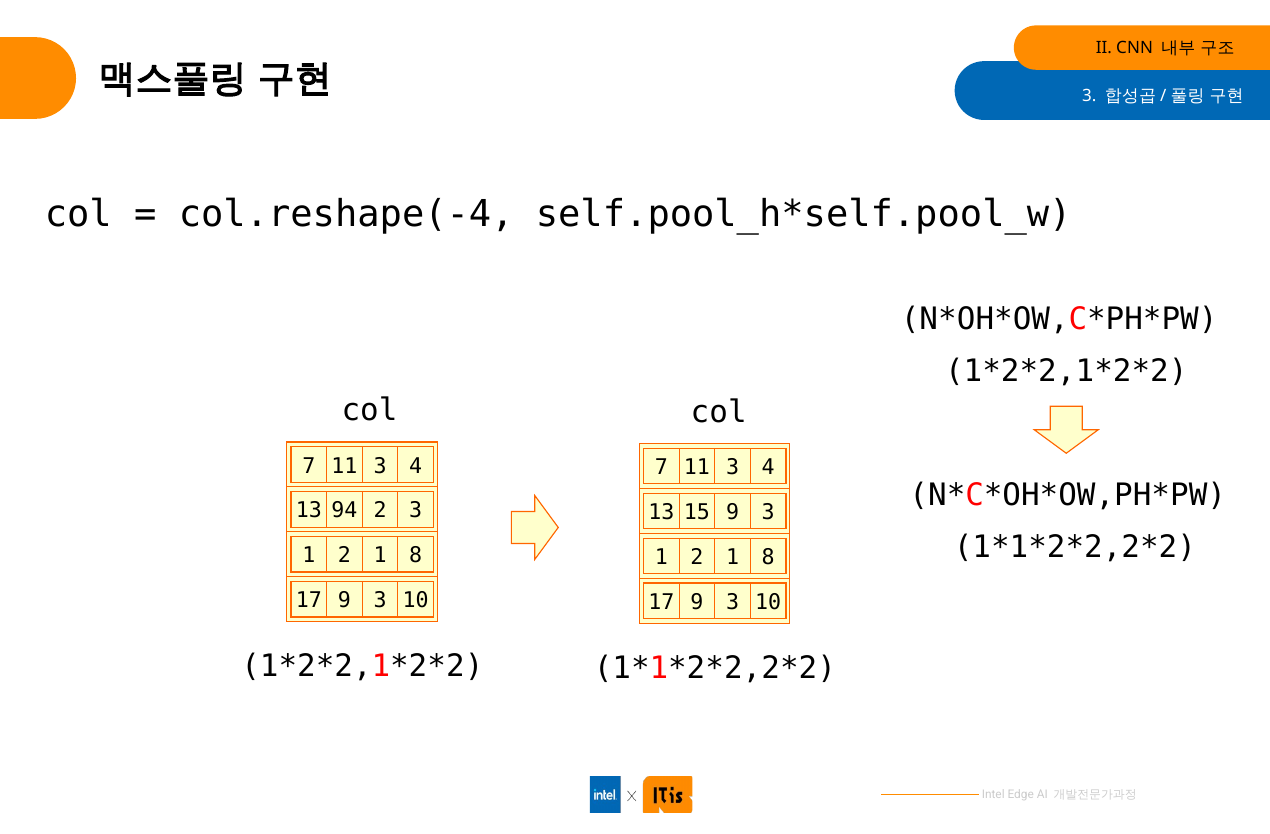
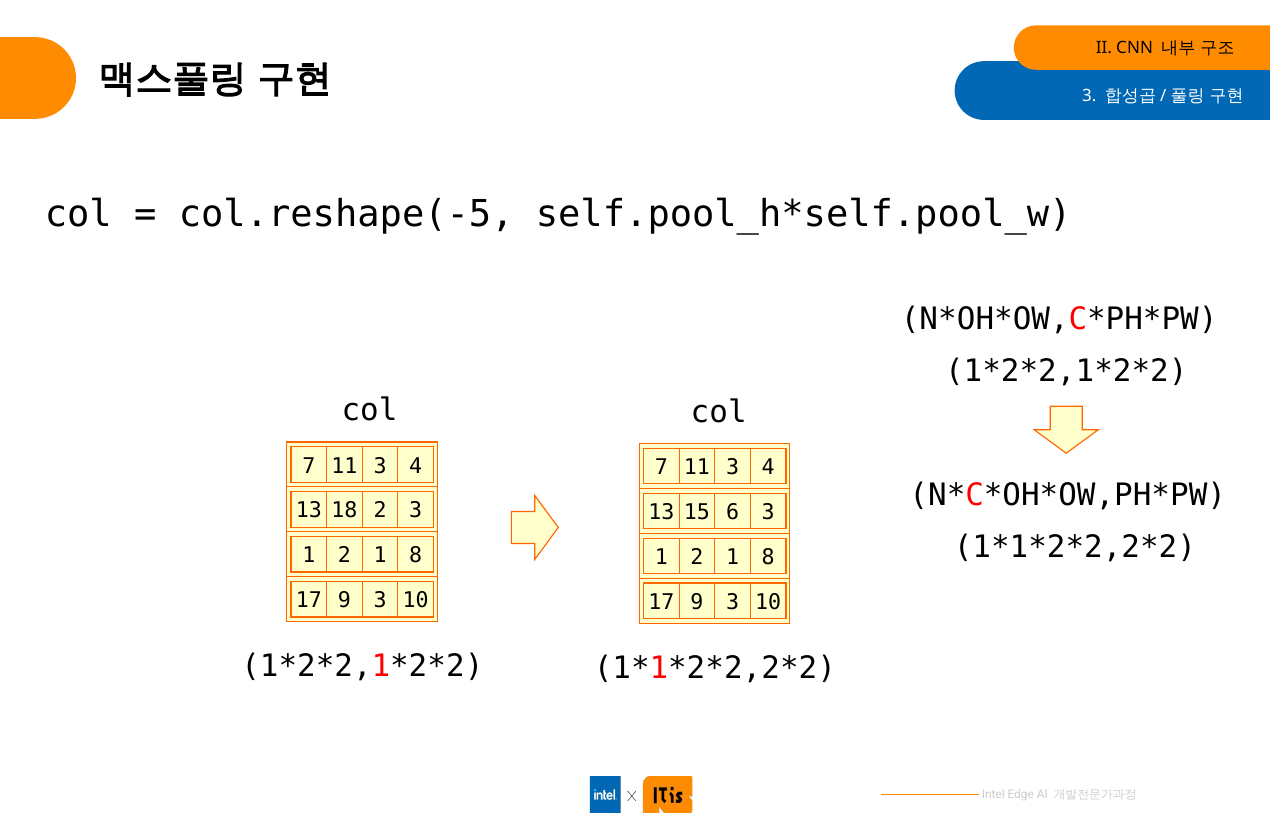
col.reshape(-4: col.reshape(-4 -> col.reshape(-5
94: 94 -> 18
15 9: 9 -> 6
